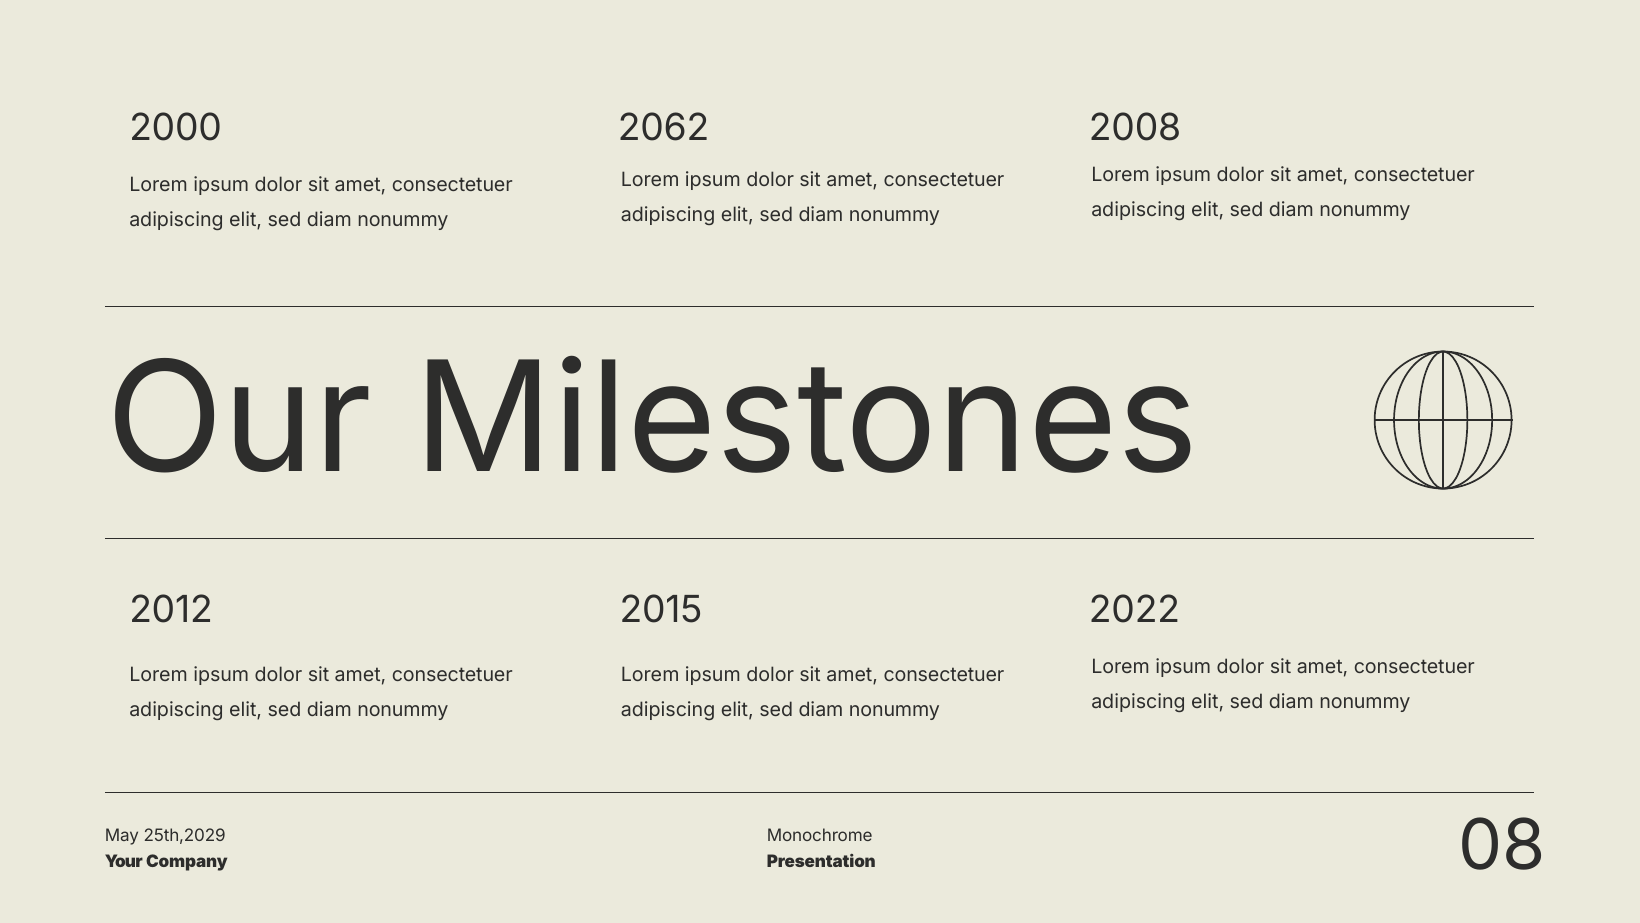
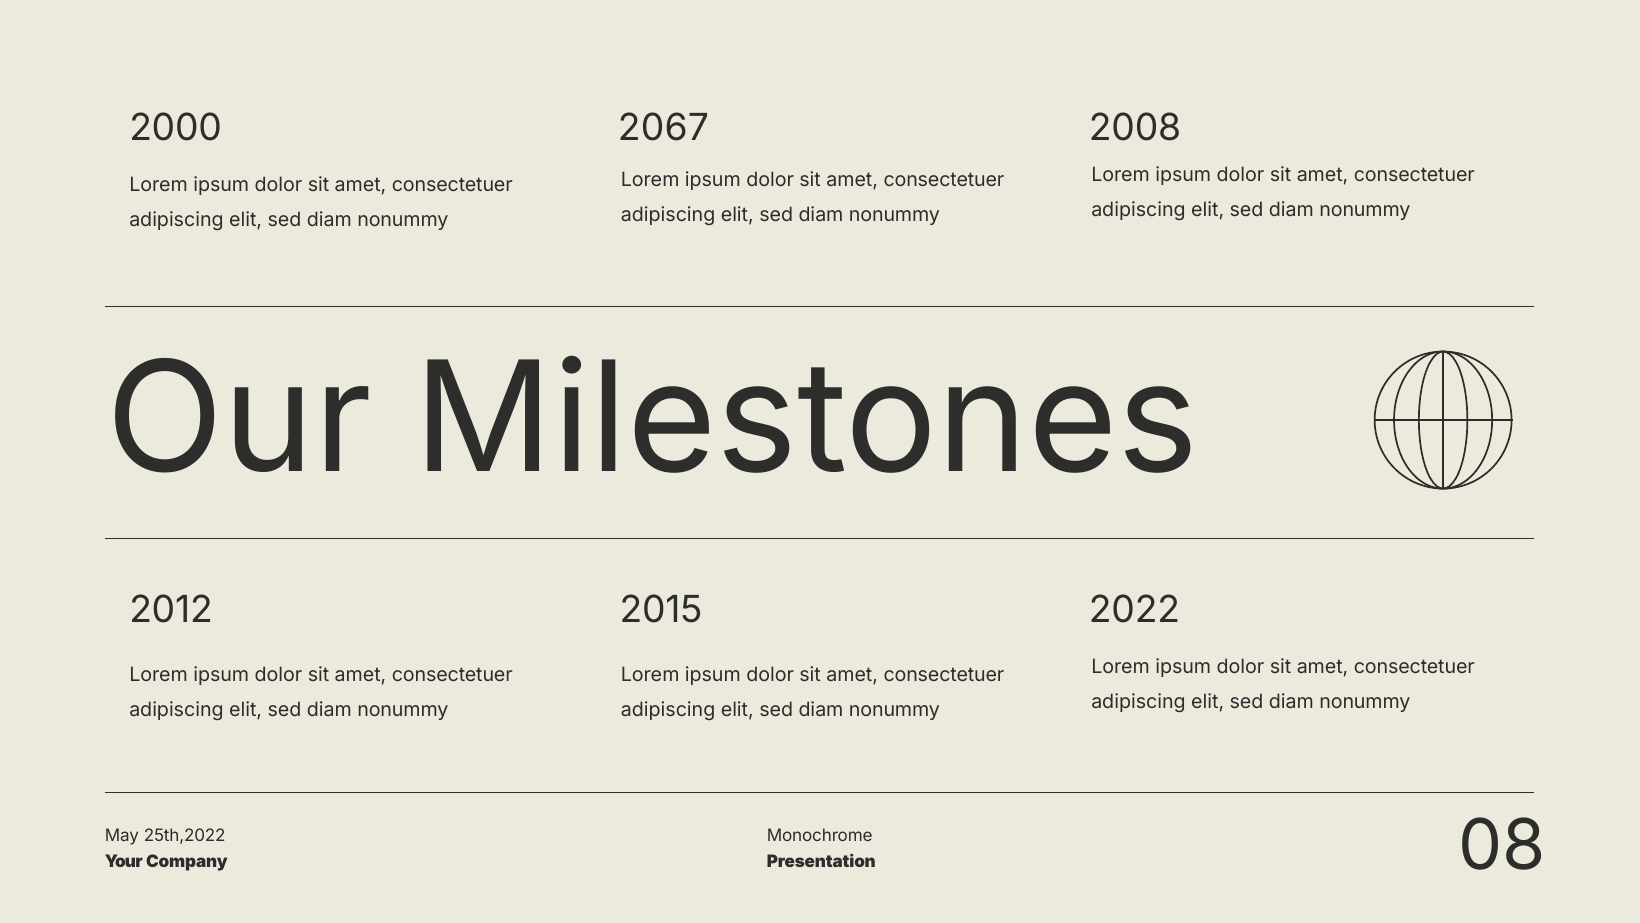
2062: 2062 -> 2067
25th,2029: 25th,2029 -> 25th,2022
